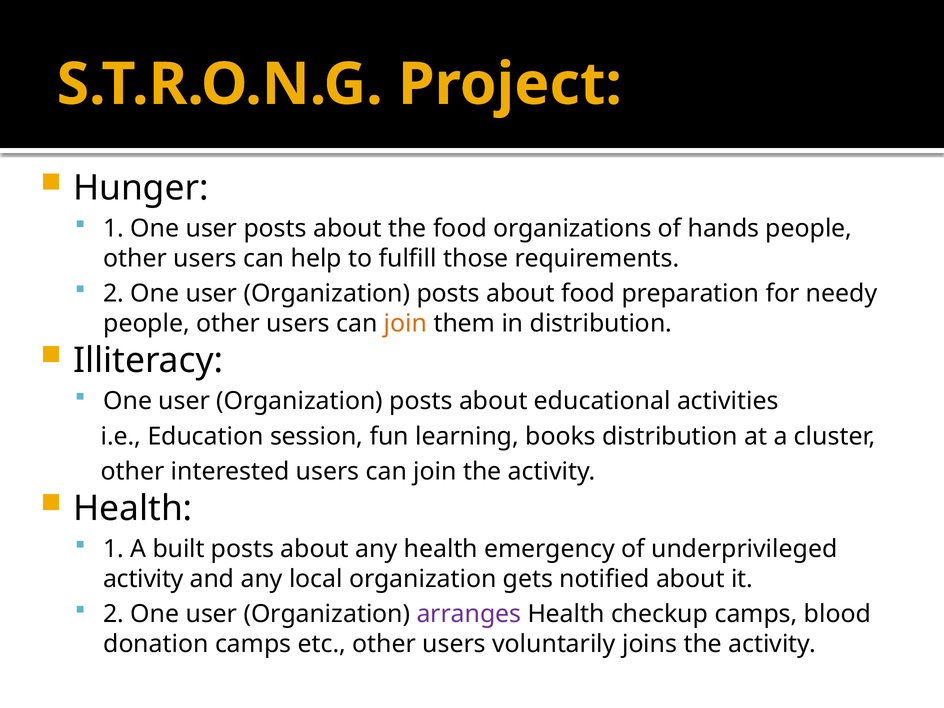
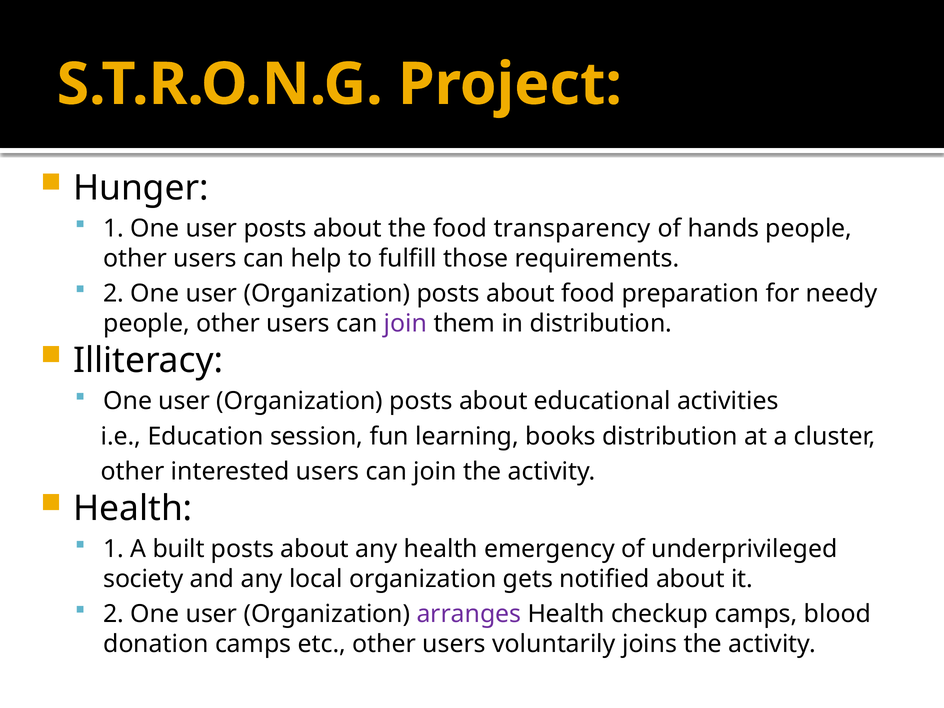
organizations: organizations -> transparency
join at (406, 324) colour: orange -> purple
activity at (143, 579): activity -> society
